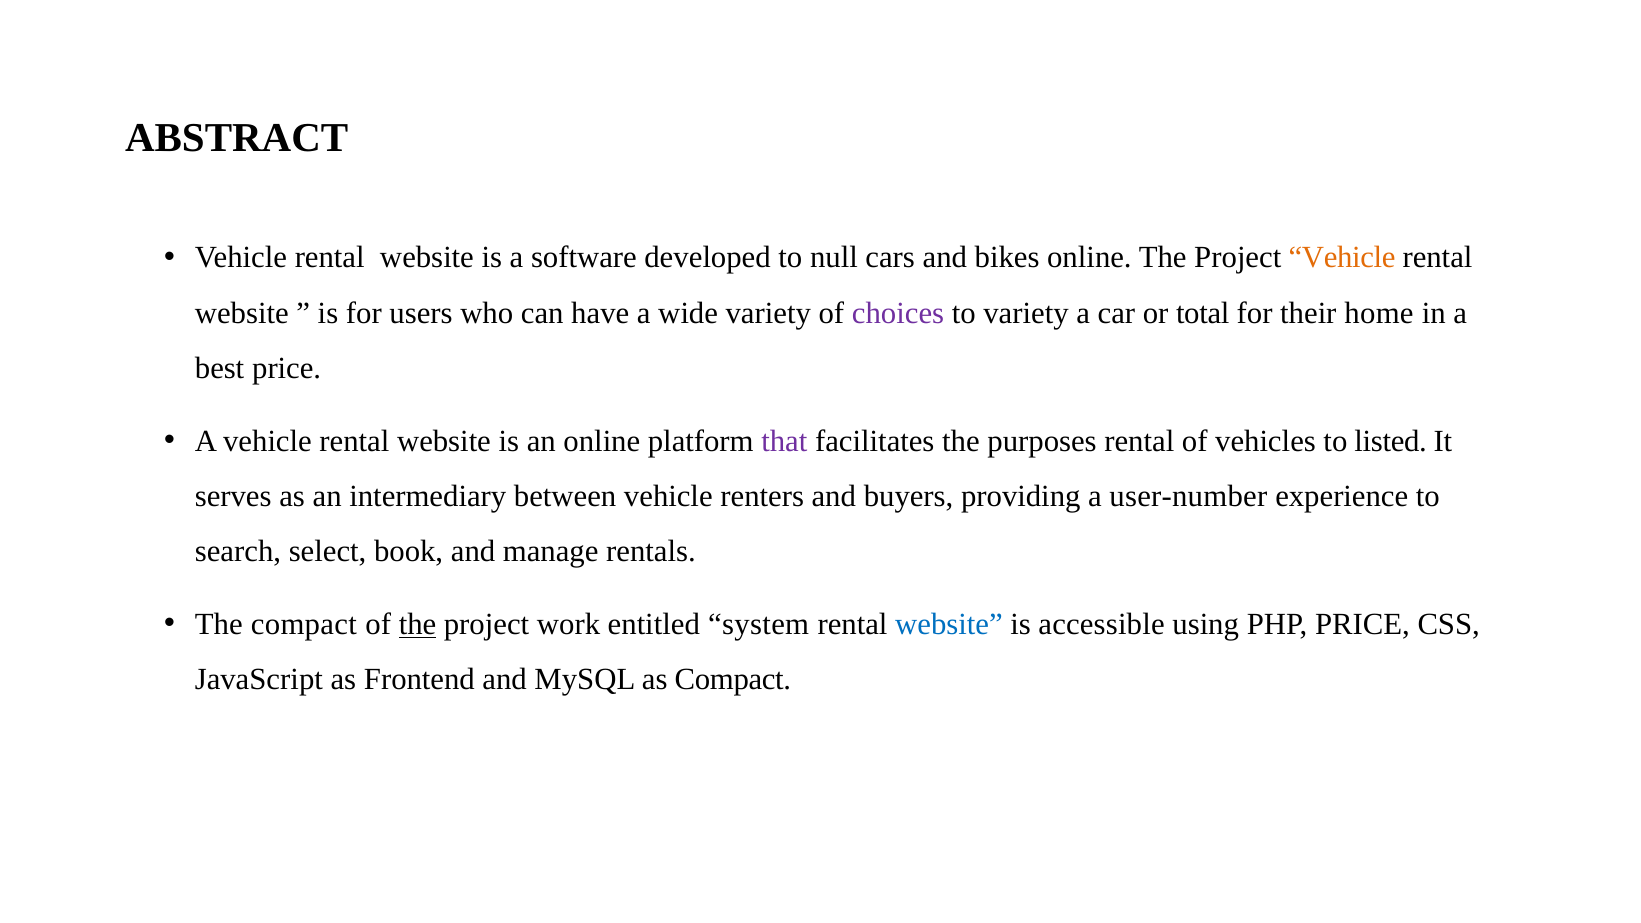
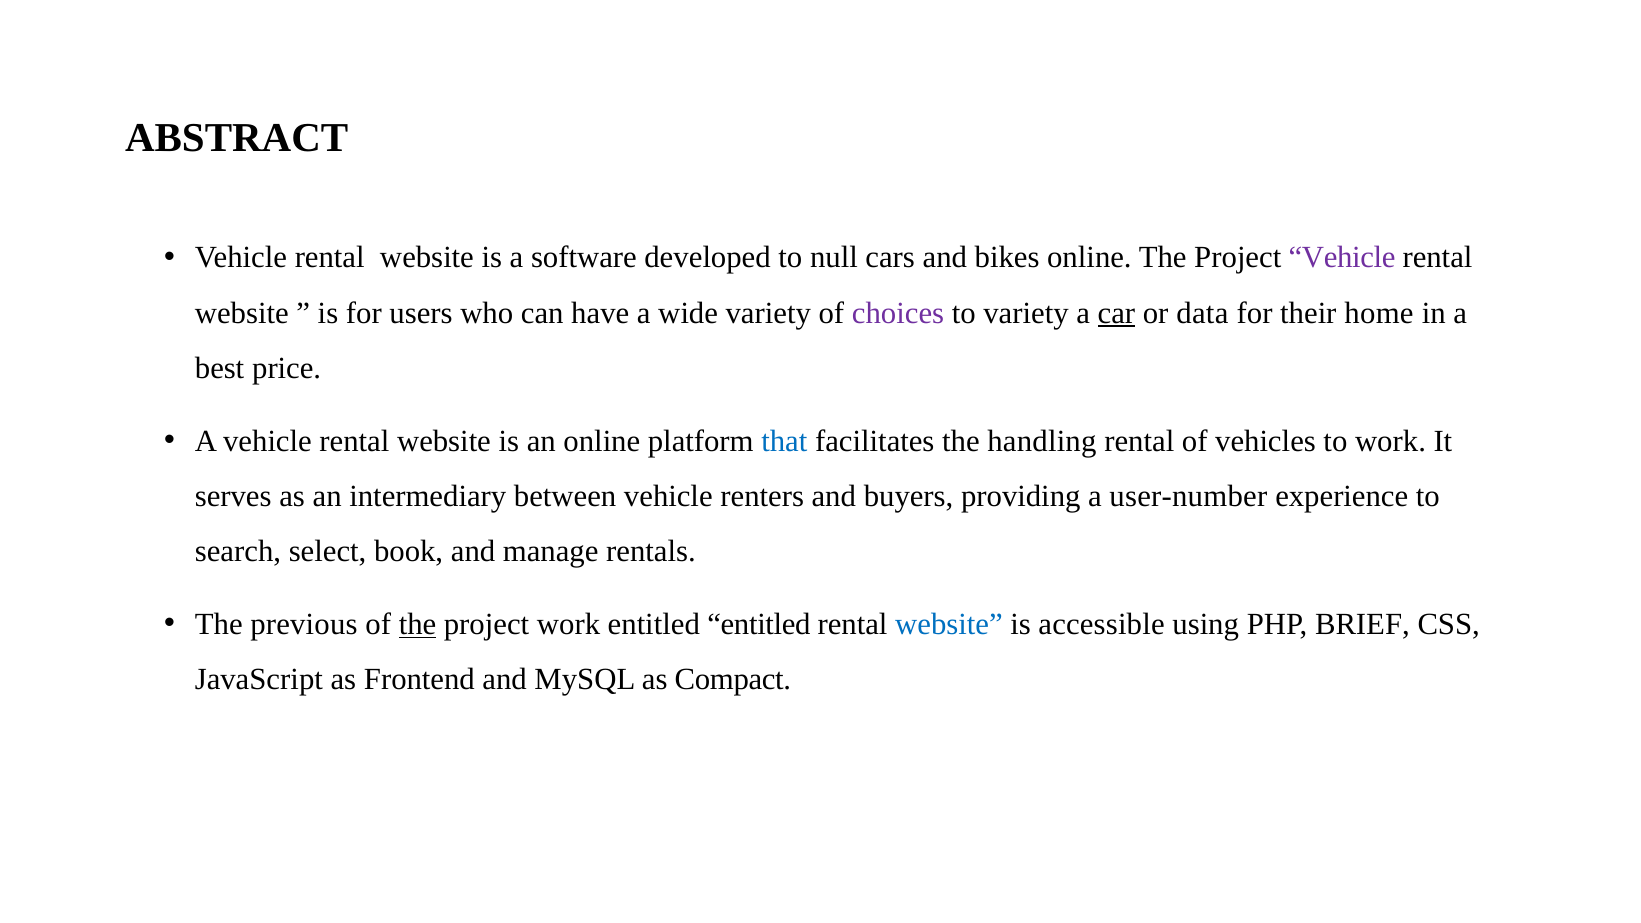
Vehicle at (1342, 258) colour: orange -> purple
car underline: none -> present
total: total -> data
that colour: purple -> blue
purposes: purposes -> handling
to listed: listed -> work
The compact: compact -> previous
entitled system: system -> entitled
PHP PRICE: PRICE -> BRIEF
